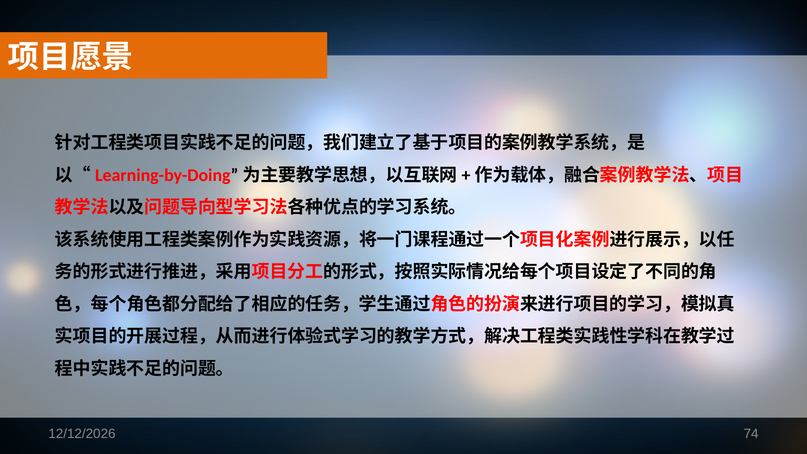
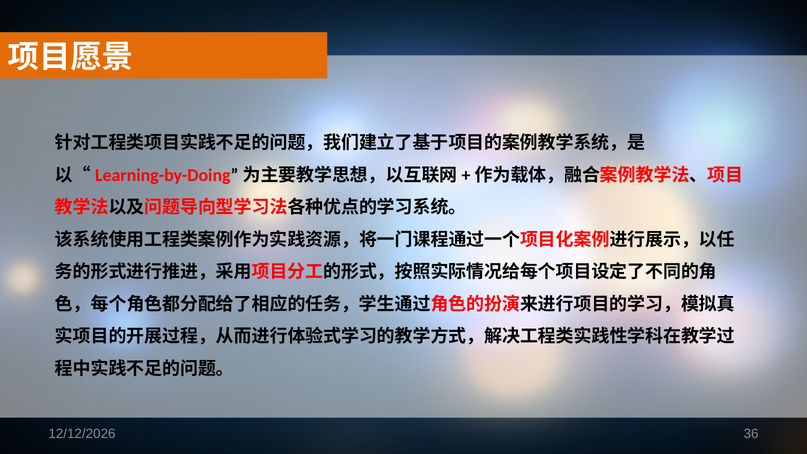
74: 74 -> 36
